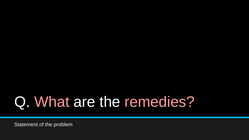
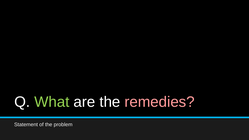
What colour: pink -> light green
